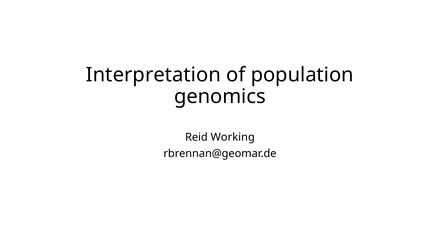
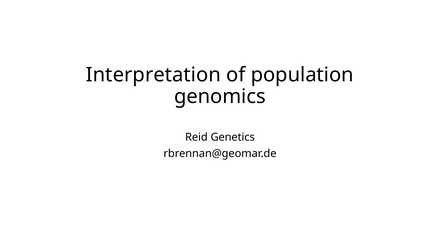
Working: Working -> Genetics
